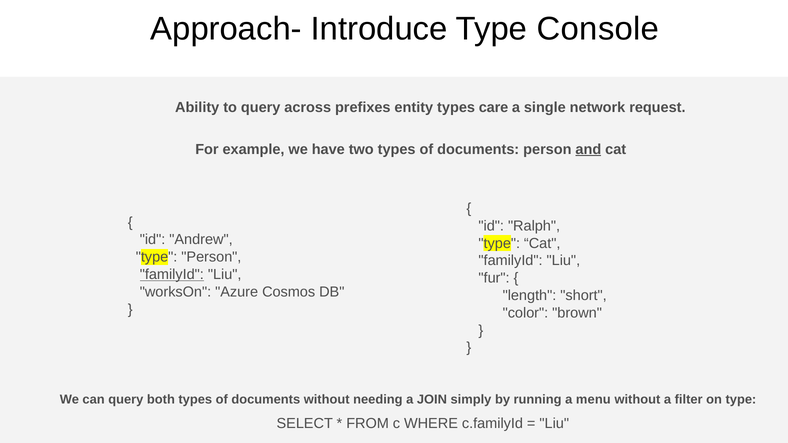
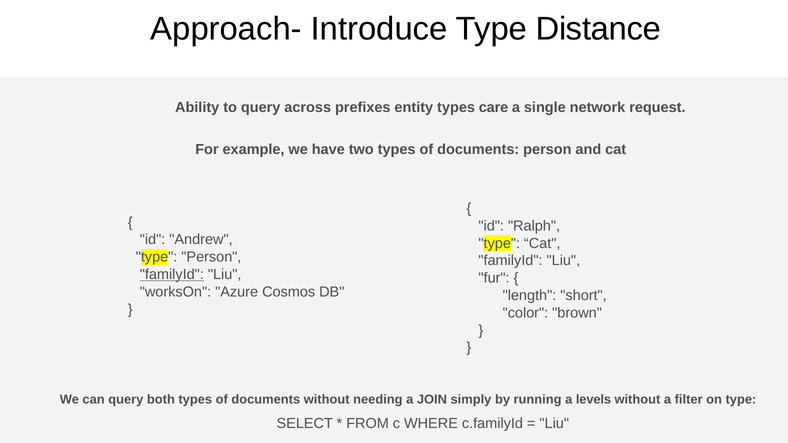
Console: Console -> Distance
and underline: present -> none
menu: menu -> levels
